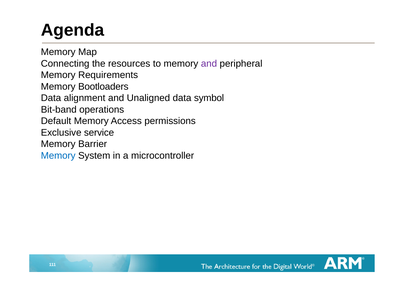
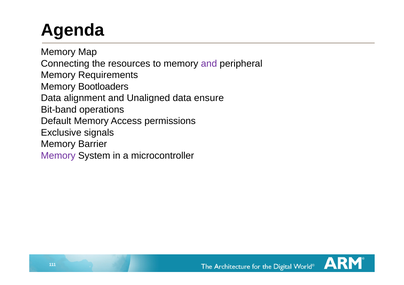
symbol: symbol -> ensure
service: service -> signals
Memory at (58, 156) colour: blue -> purple
